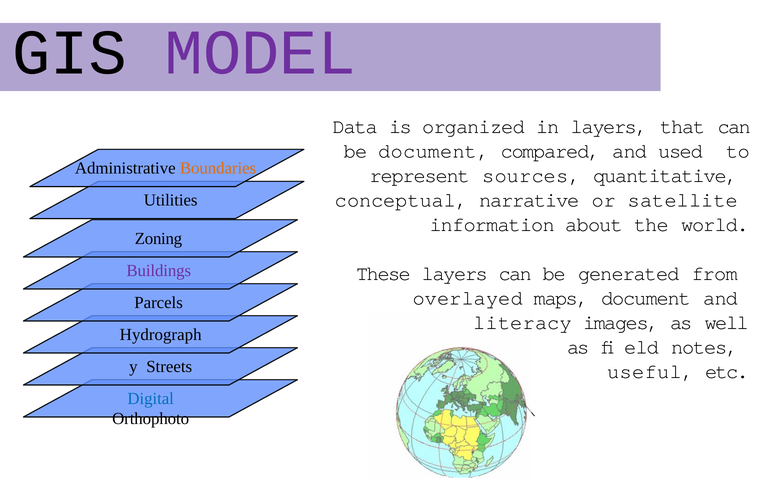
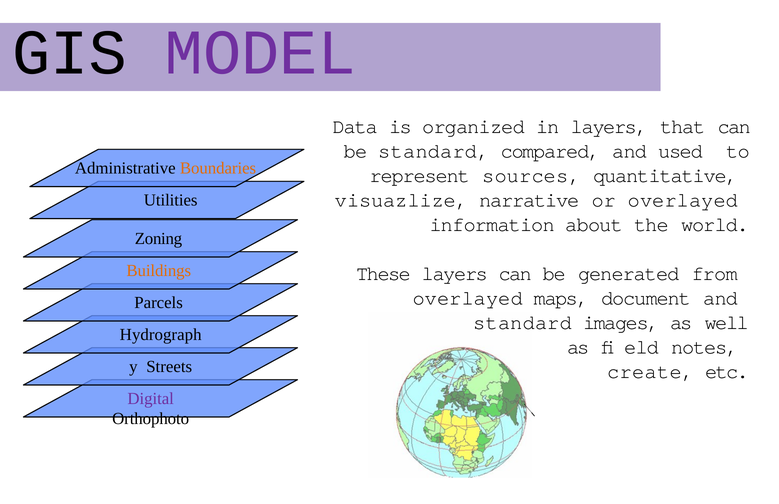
be document: document -> standard
conceptual: conceptual -> visuazlize
or satellite: satellite -> overlayed
Buildings colour: purple -> orange
literacy at (523, 323): literacy -> standard
useful: useful -> create
Digital colour: blue -> purple
